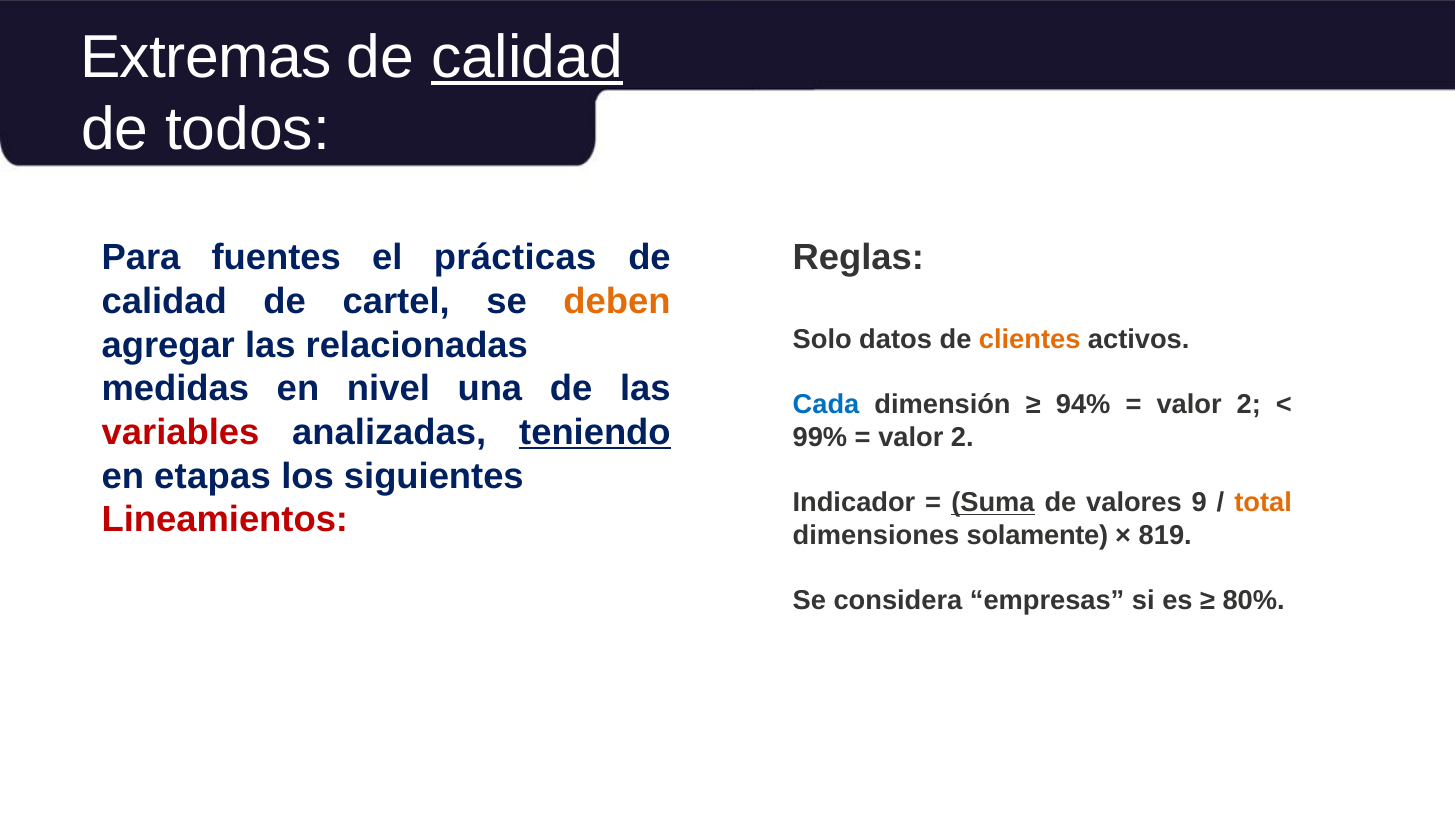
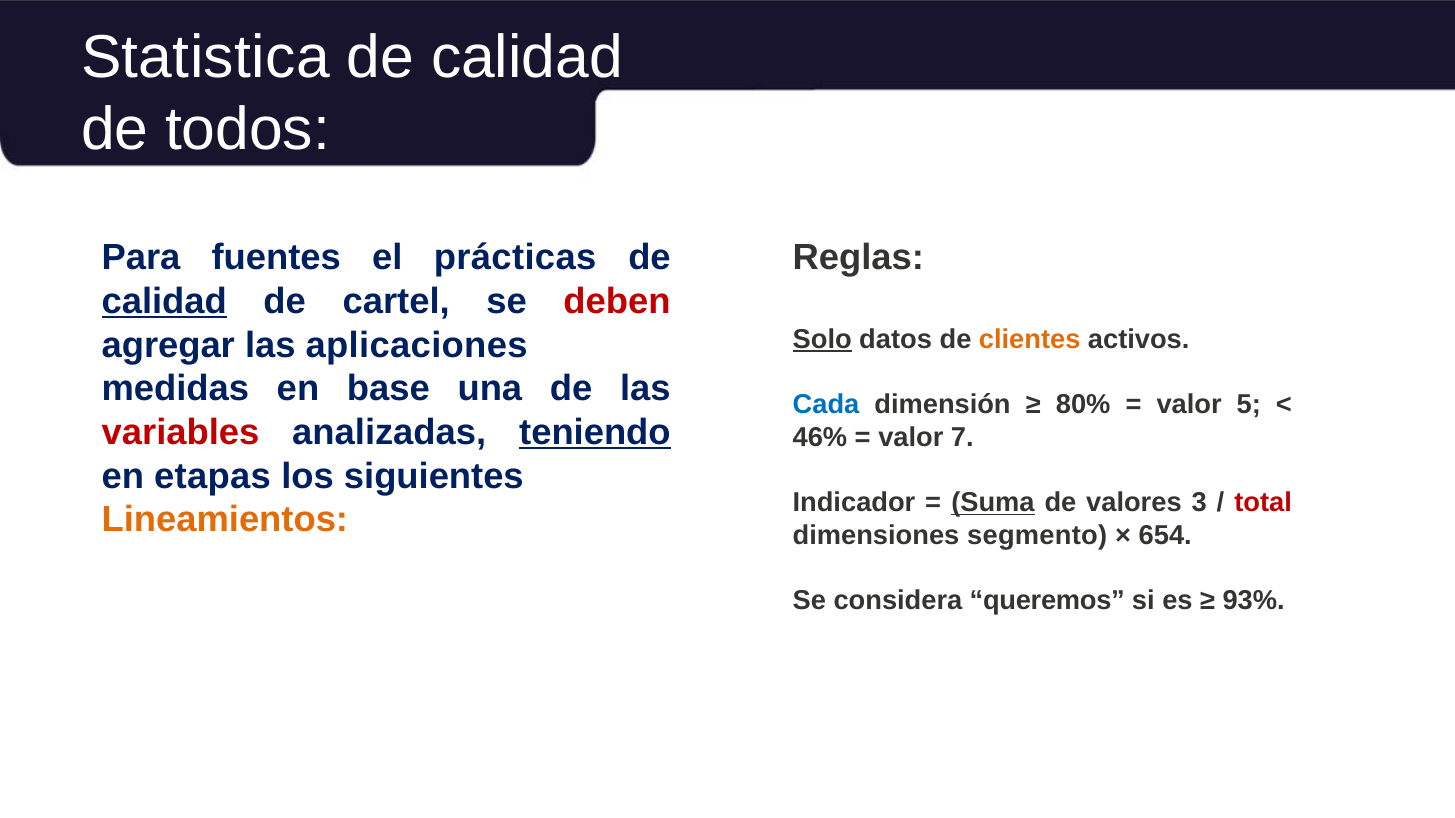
Extremas: Extremas -> Statistica
calidad at (527, 57) underline: present -> none
calidad at (164, 302) underline: none -> present
deben colour: orange -> red
Solo underline: none -> present
relacionadas: relacionadas -> aplicaciones
nivel: nivel -> base
94%: 94% -> 80%
2 at (1249, 405): 2 -> 5
99%: 99% -> 46%
2 at (962, 438): 2 -> 7
9: 9 -> 3
total colour: orange -> red
Lineamientos colour: red -> orange
solamente: solamente -> segmento
819: 819 -> 654
empresas: empresas -> queremos
80%: 80% -> 93%
